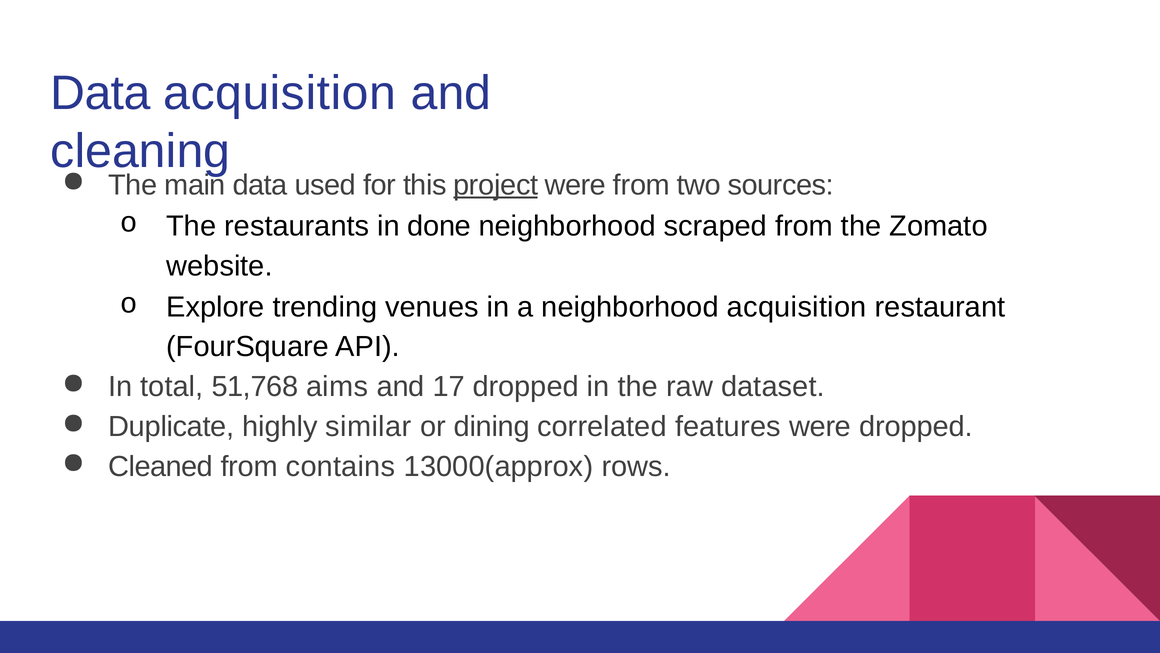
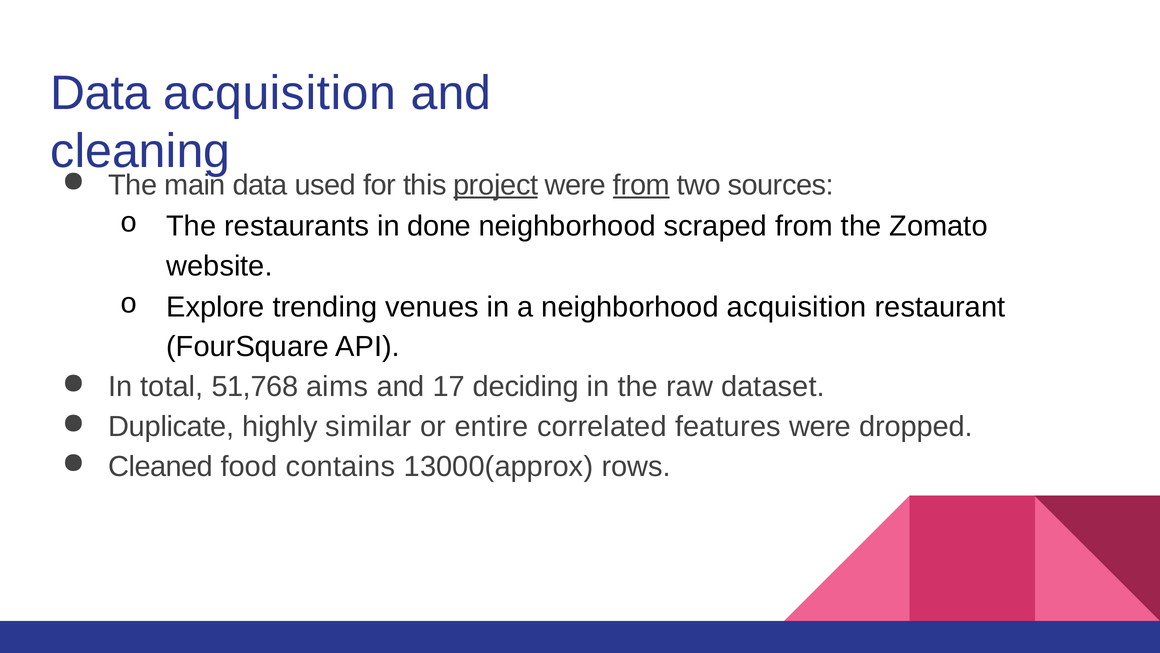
from at (642, 185) underline: none -> present
17 dropped: dropped -> deciding
dining: dining -> entire
Cleaned from: from -> food
